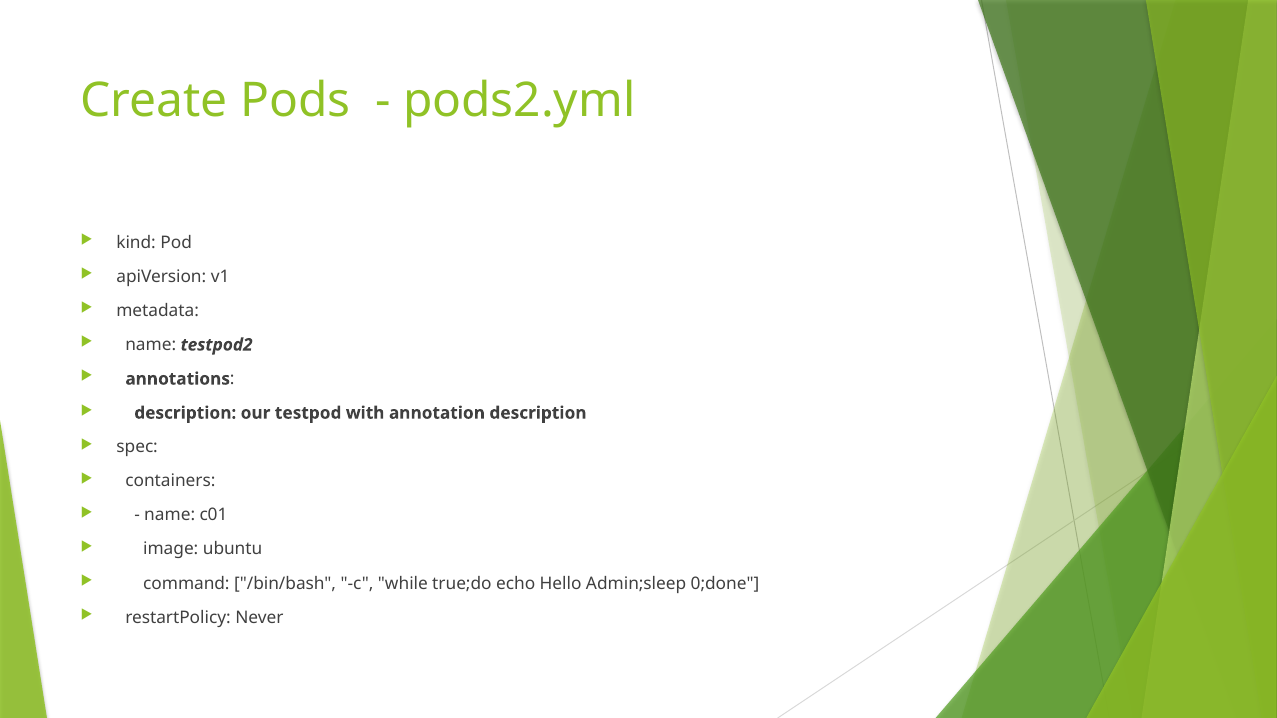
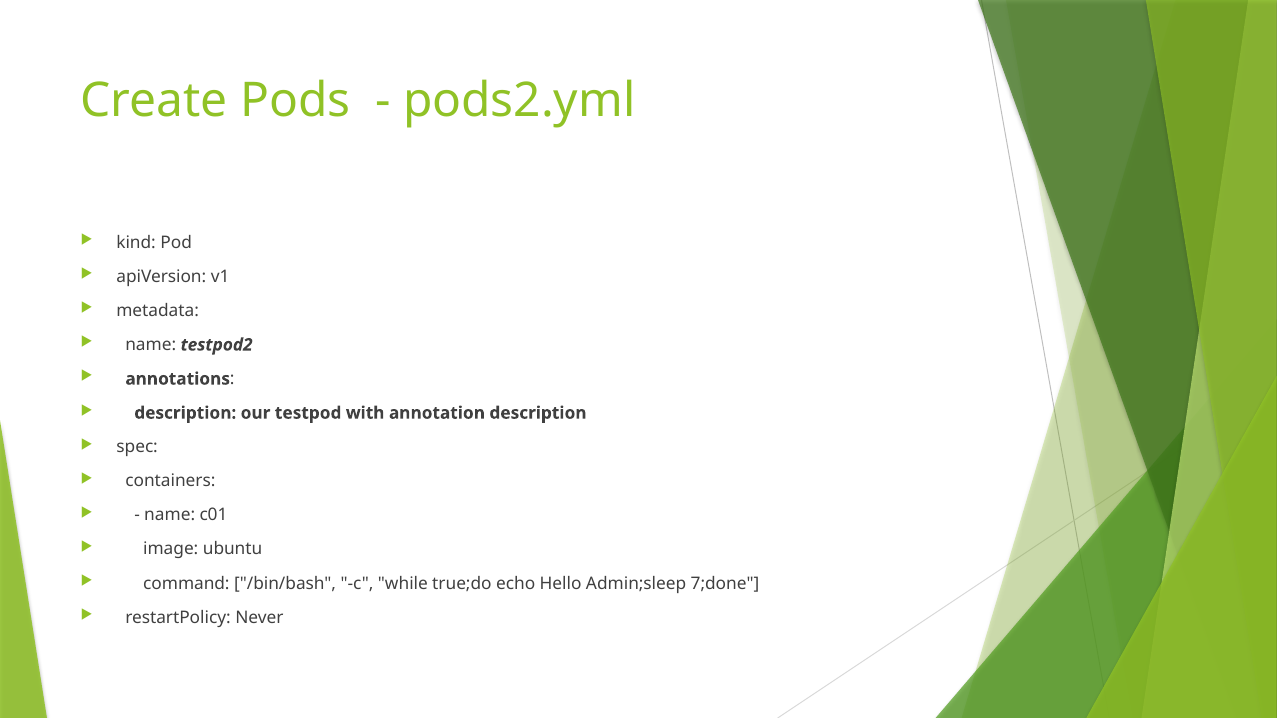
0;done: 0;done -> 7;done
